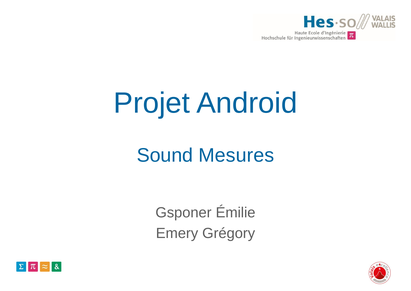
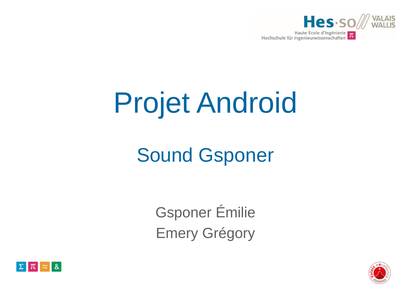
Sound Mesures: Mesures -> Gsponer
